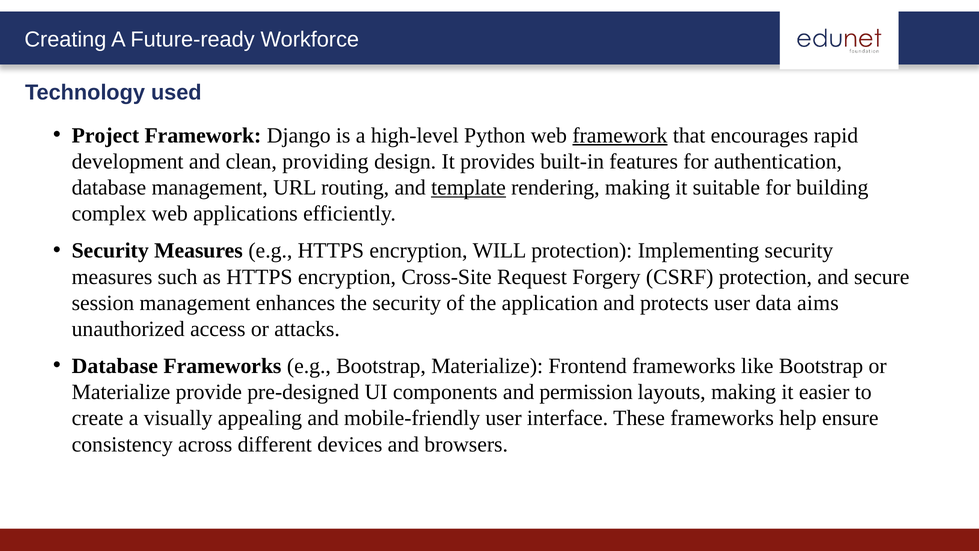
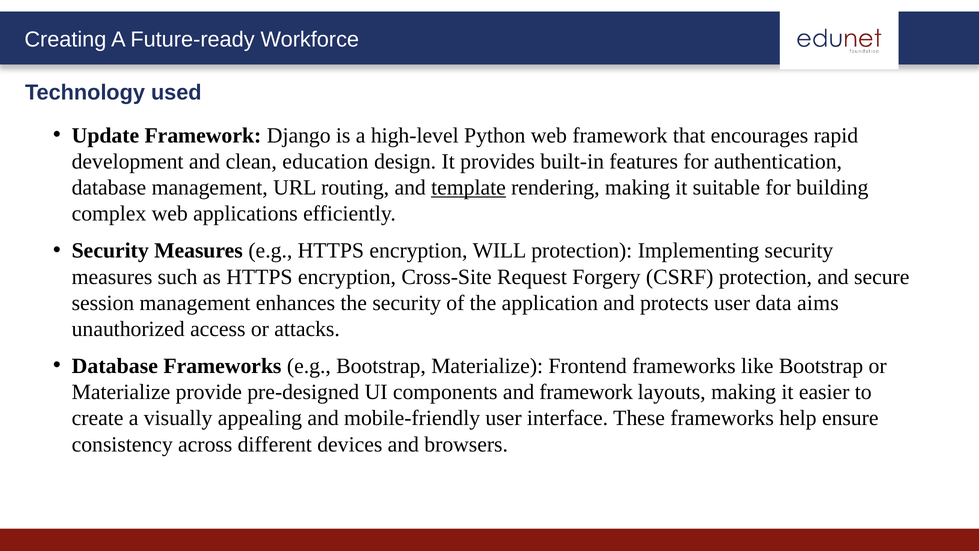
Project: Project -> Update
framework at (620, 135) underline: present -> none
providing: providing -> education
and permission: permission -> framework
